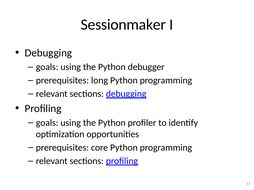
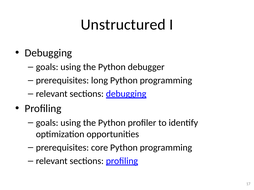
Sessionmaker: Sessionmaker -> Unstructured
